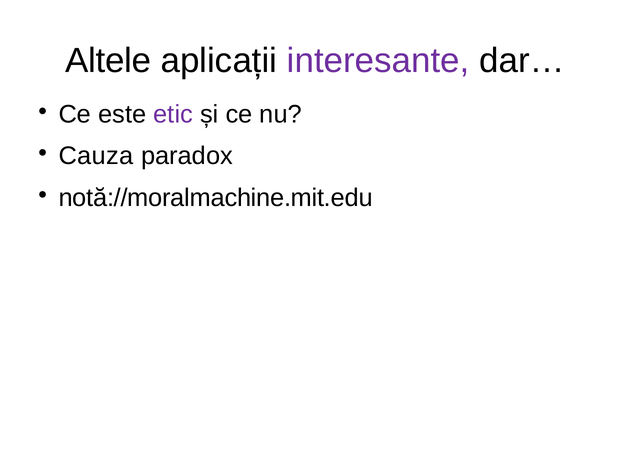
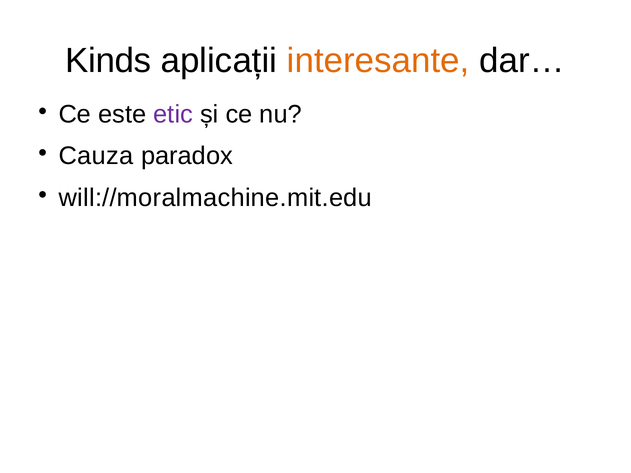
Altele: Altele -> Kinds
interesante colour: purple -> orange
notă://moralmachine.mit.edu: notă://moralmachine.mit.edu -> will://moralmachine.mit.edu
